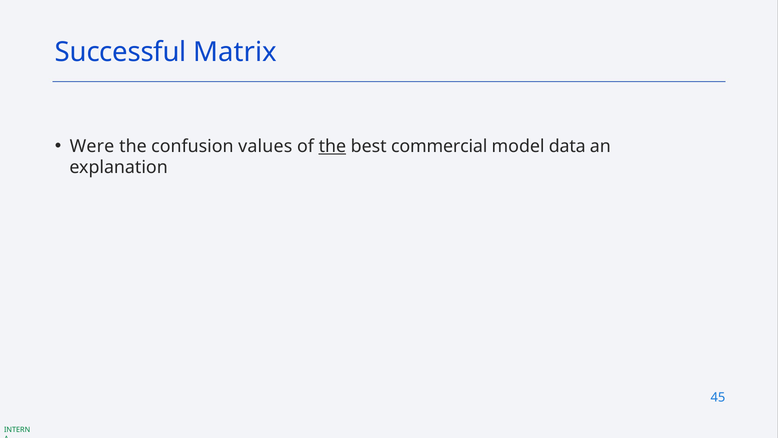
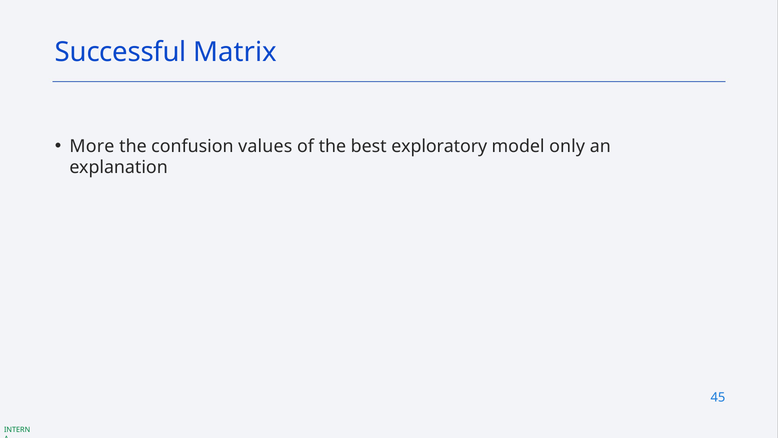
Were: Were -> More
the at (332, 146) underline: present -> none
commercial: commercial -> exploratory
data: data -> only
